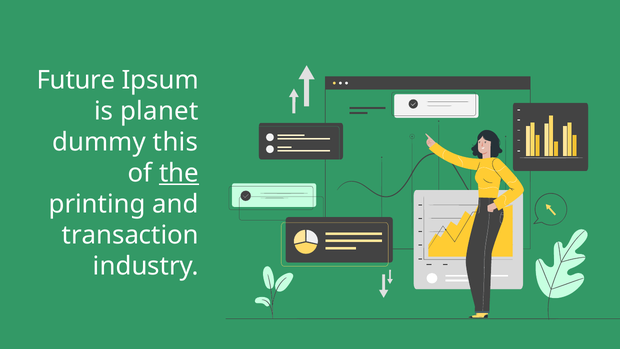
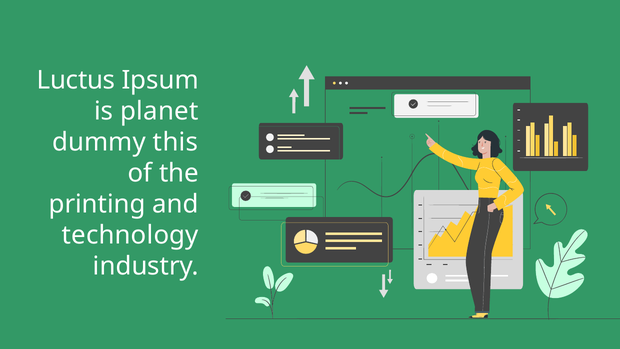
Future: Future -> Luctus
the underline: present -> none
transaction: transaction -> technology
